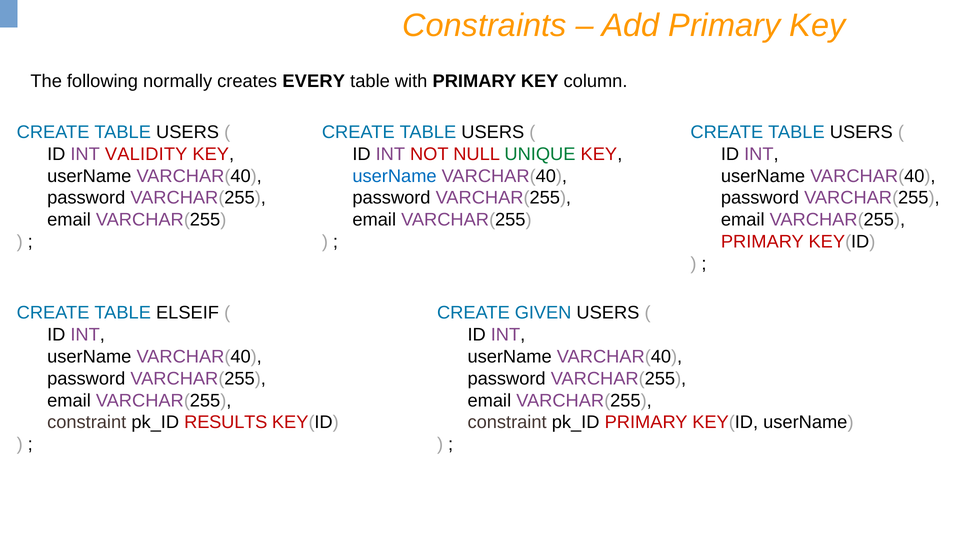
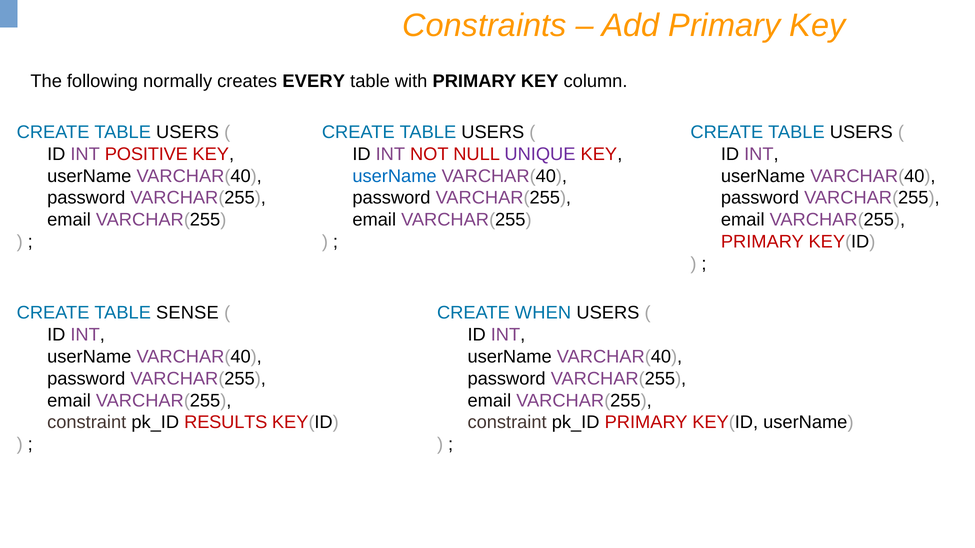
VALIDITY: VALIDITY -> POSITIVE
UNIQUE colour: green -> purple
ELSEIF: ELSEIF -> SENSE
GIVEN: GIVEN -> WHEN
